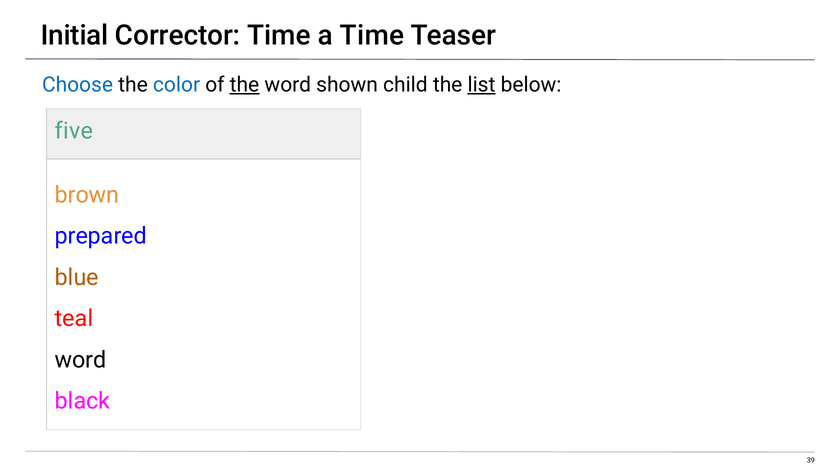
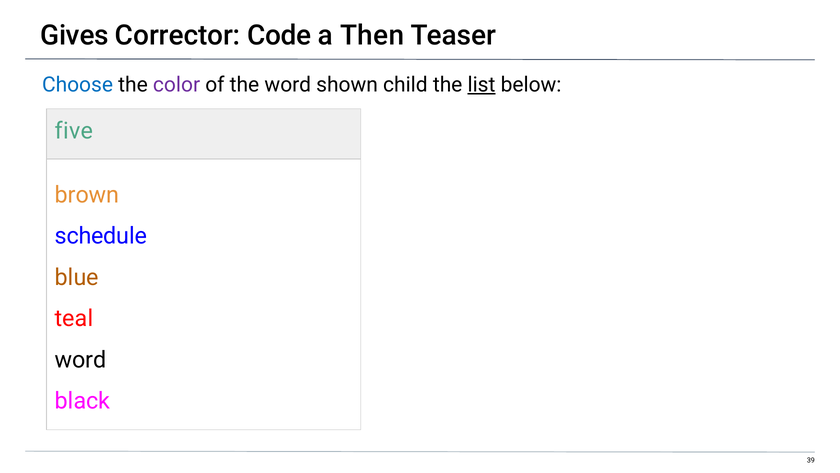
Initial: Initial -> Gives
Corrector Time: Time -> Code
a Time: Time -> Then
color colour: blue -> purple
the at (244, 85) underline: present -> none
prepared: prepared -> schedule
